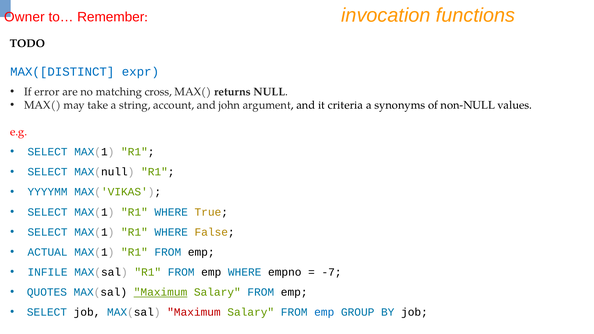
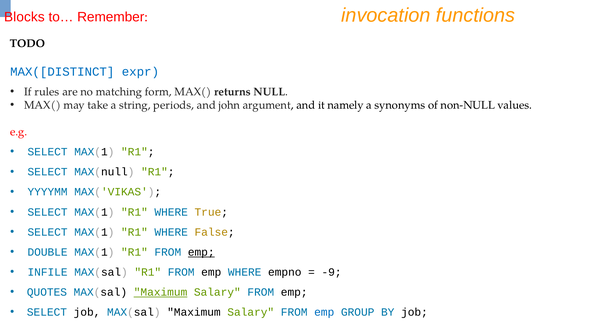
Owner: Owner -> Blocks
error: error -> rules
cross: cross -> form
account: account -> periods
criteria: criteria -> namely
ACTUAL: ACTUAL -> DOUBLE
emp at (201, 252) underline: none -> present
-7: -7 -> -9
Maximum at (194, 312) colour: red -> black
